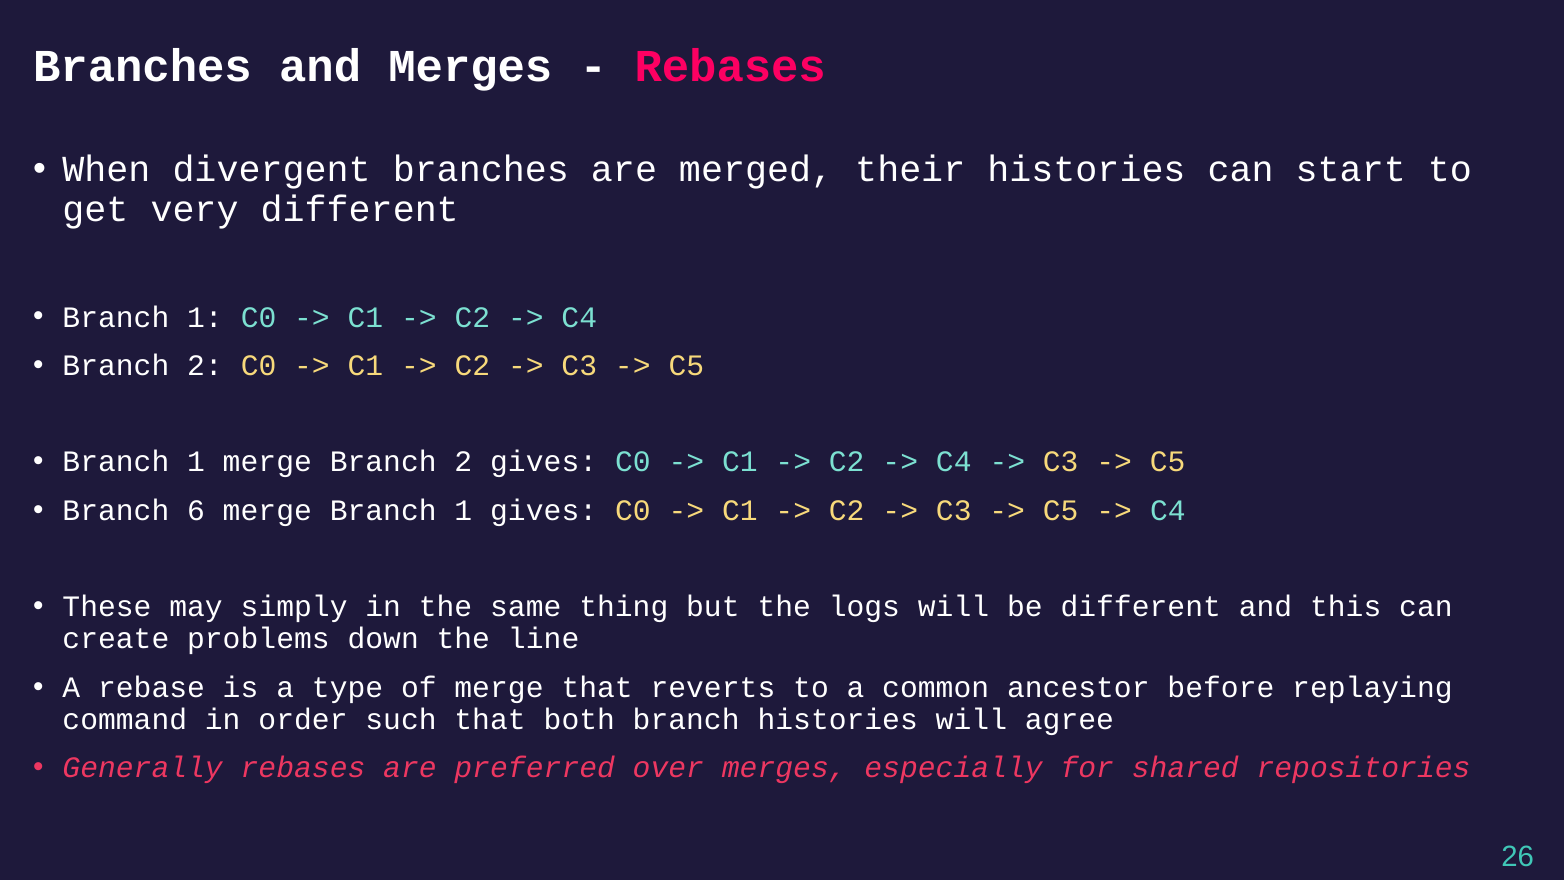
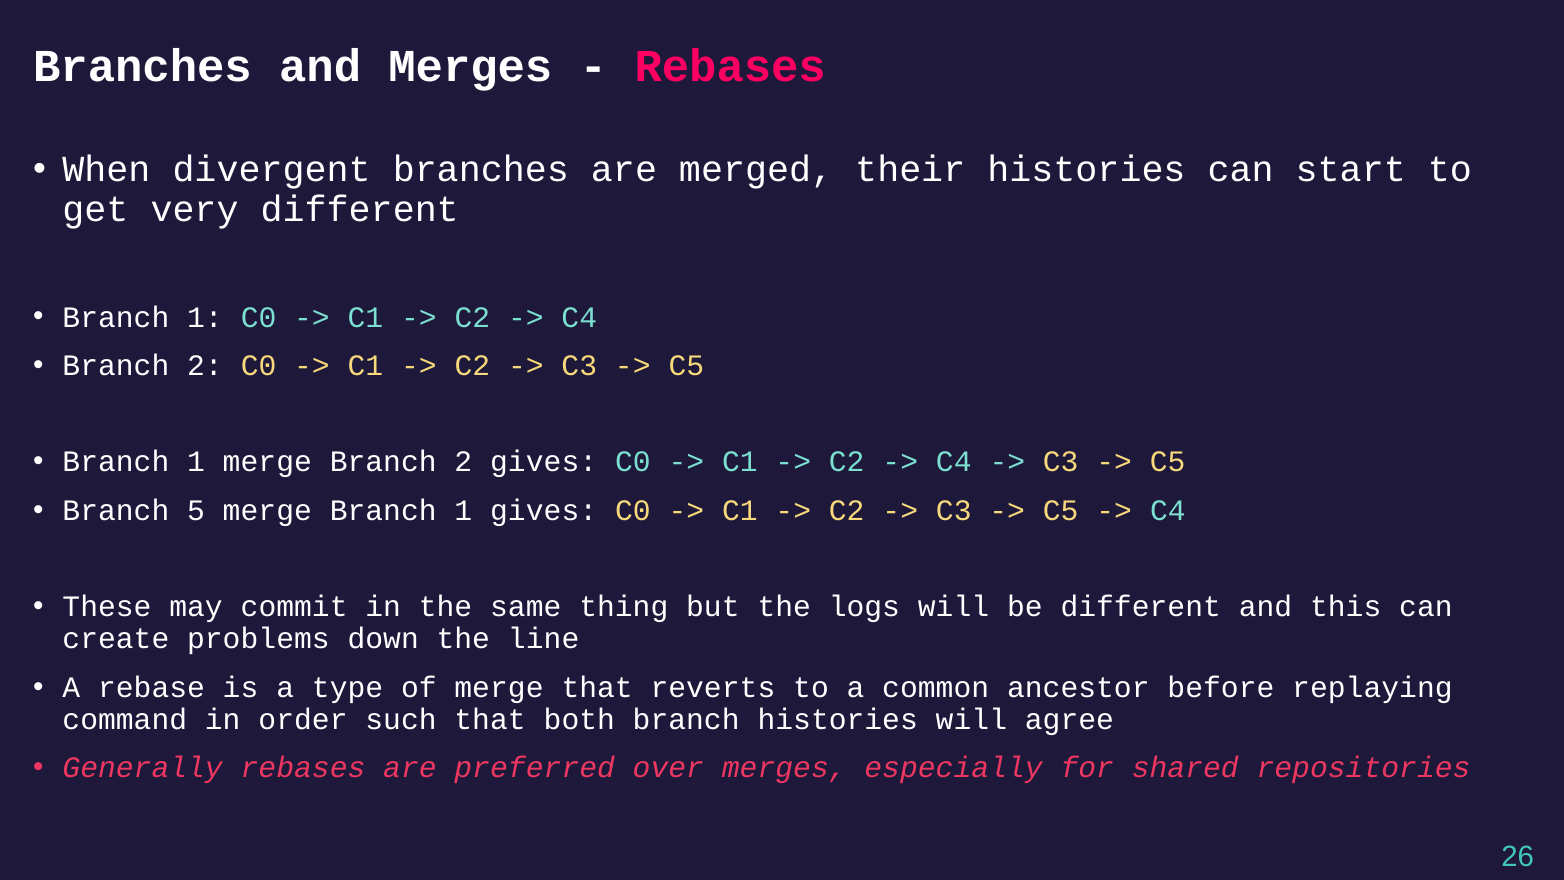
6: 6 -> 5
simply: simply -> commit
